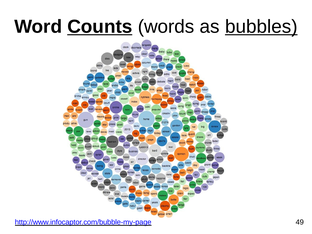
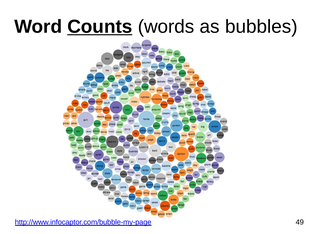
bubbles underline: present -> none
